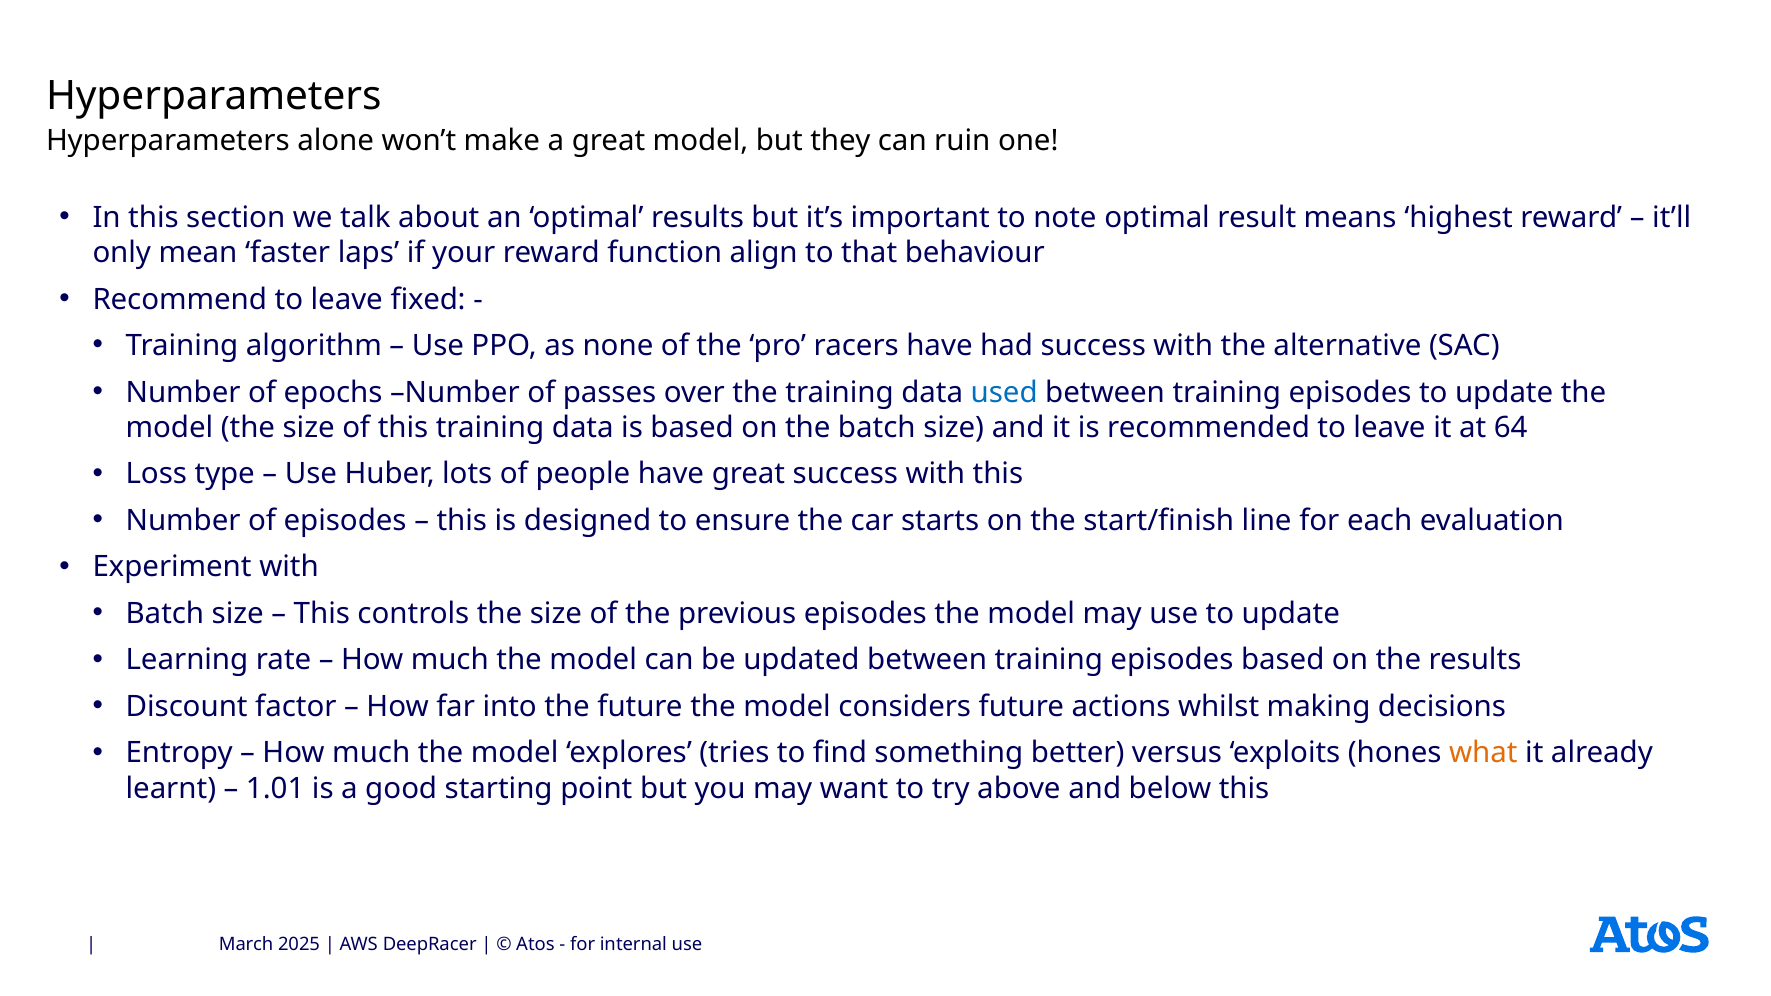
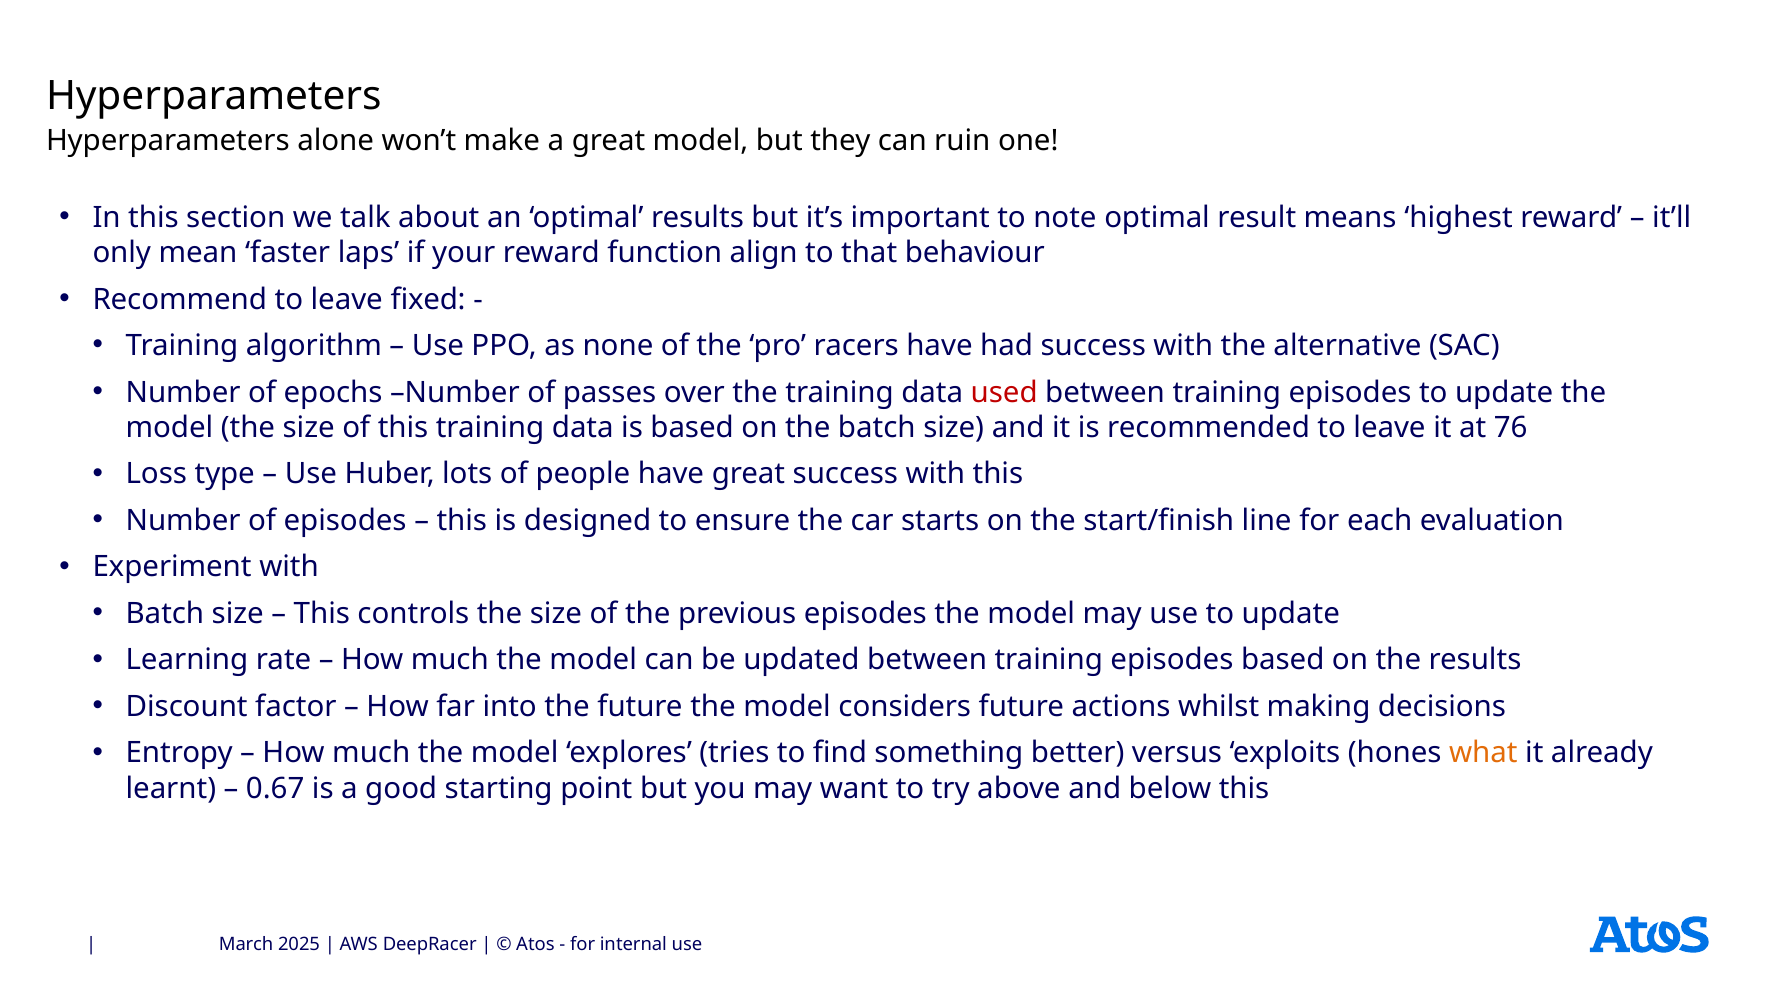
used colour: blue -> red
64: 64 -> 76
1.01: 1.01 -> 0.67
